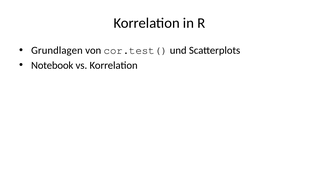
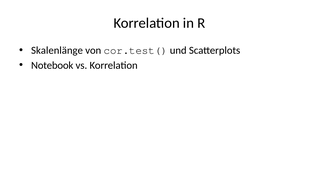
Grundlagen: Grundlagen -> Skalenlänge
